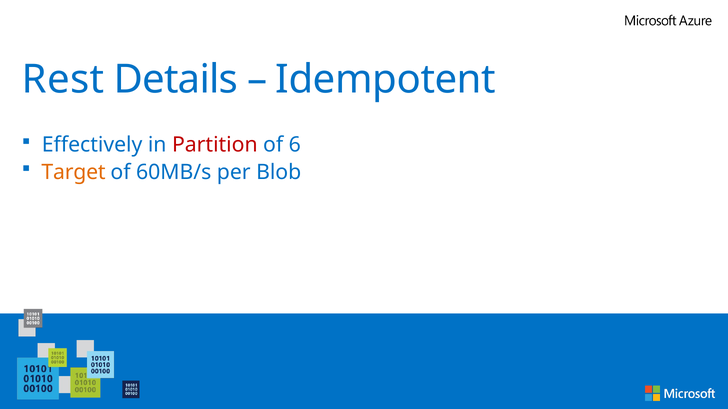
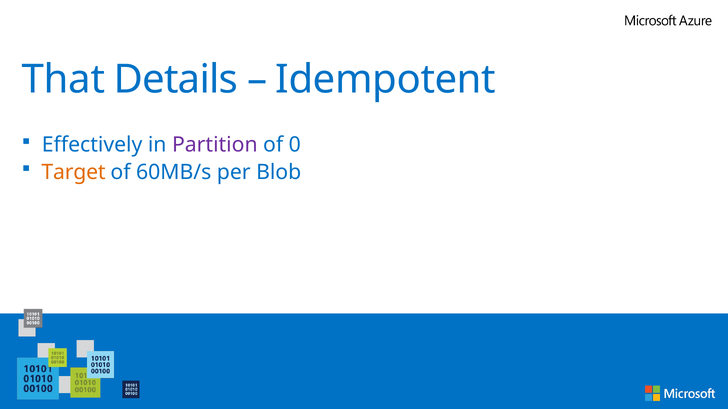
Rest: Rest -> That
Partition colour: red -> purple
6: 6 -> 0
